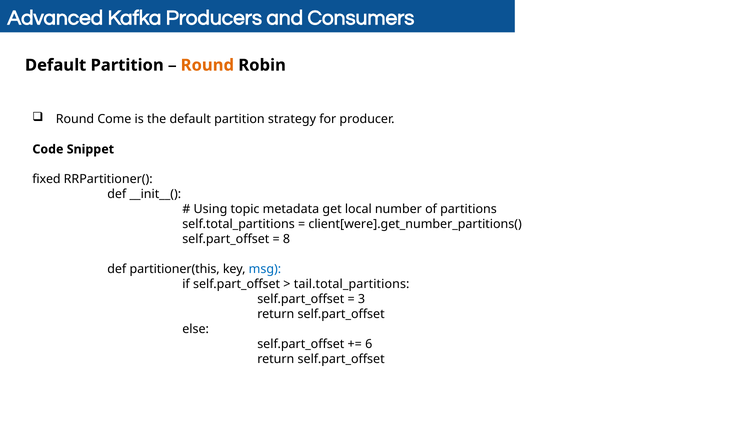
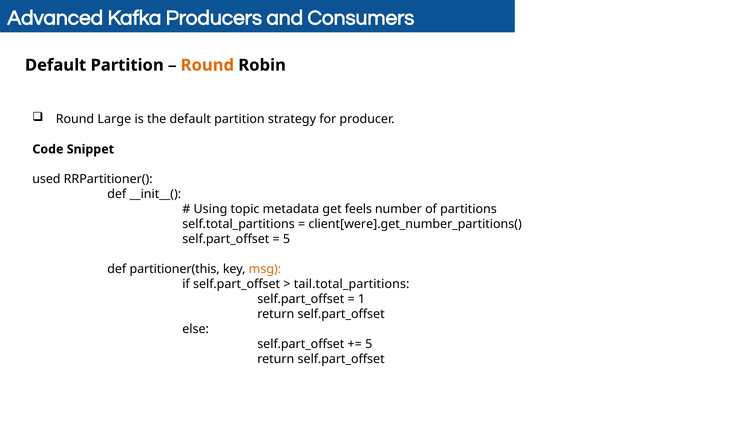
Come: Come -> Large
fixed: fixed -> used
local: local -> feels
8 at (286, 239): 8 -> 5
msg colour: blue -> orange
3: 3 -> 1
6 at (369, 344): 6 -> 5
